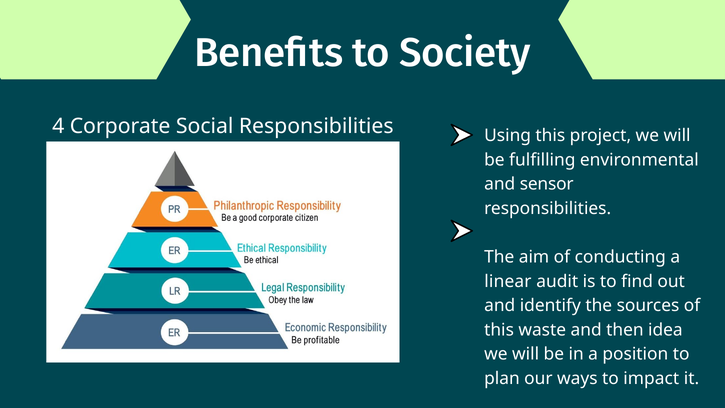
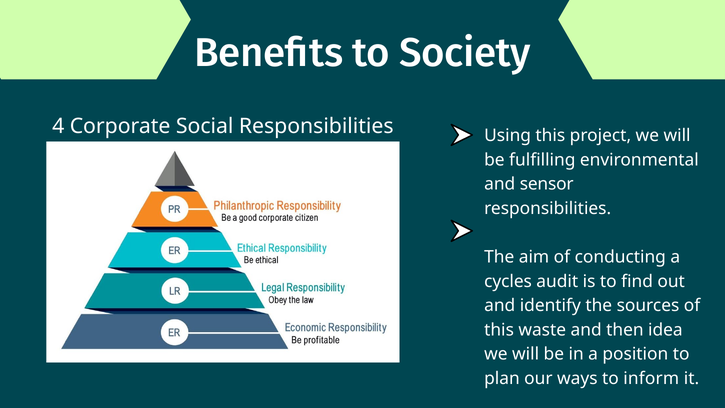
linear: linear -> cycles
impact: impact -> inform
